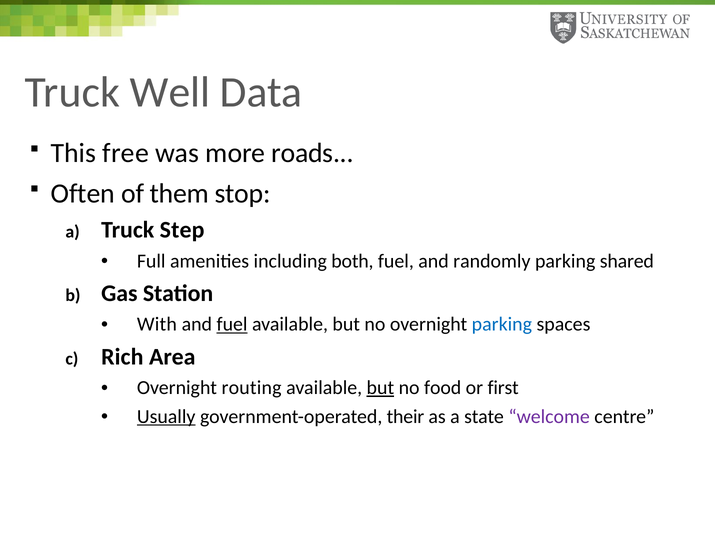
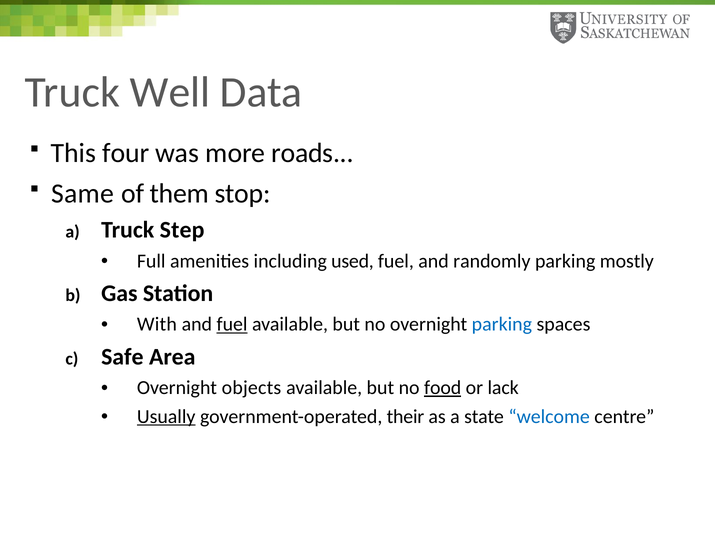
free: free -> four
Often: Often -> Same
both: both -> used
shared: shared -> mostly
Rich: Rich -> Safe
routing: routing -> objects
but at (380, 388) underline: present -> none
food underline: none -> present
first: first -> lack
welcome colour: purple -> blue
